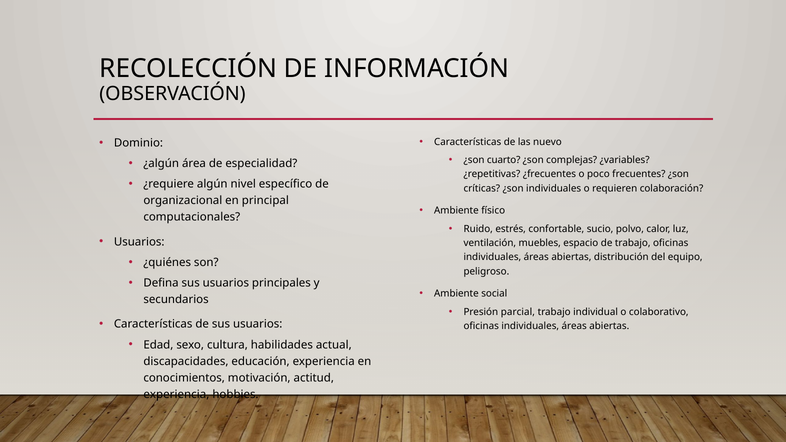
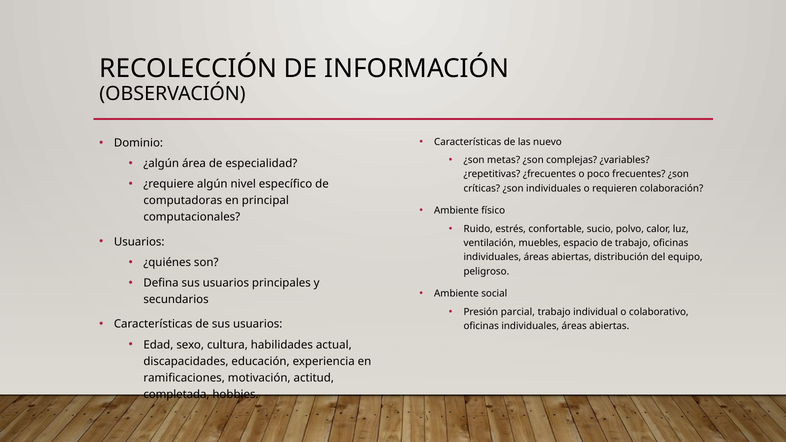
cuarto: cuarto -> metas
organizacional: organizacional -> computadoras
conocimientos: conocimientos -> ramificaciones
experiencia at (176, 394): experiencia -> completada
